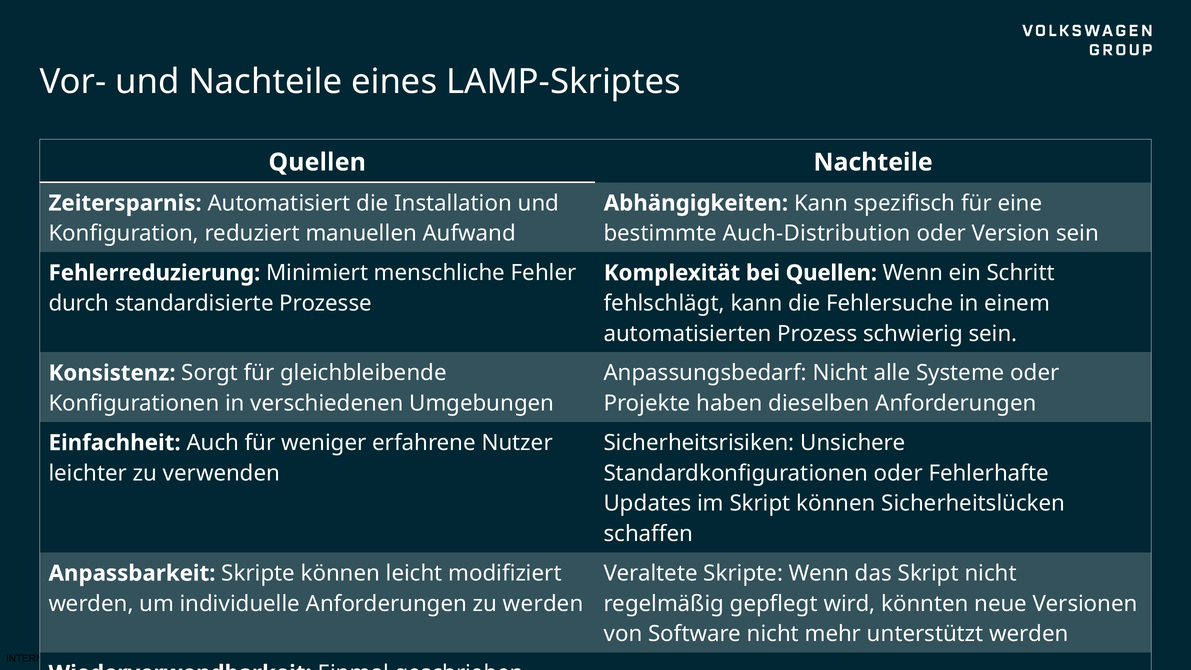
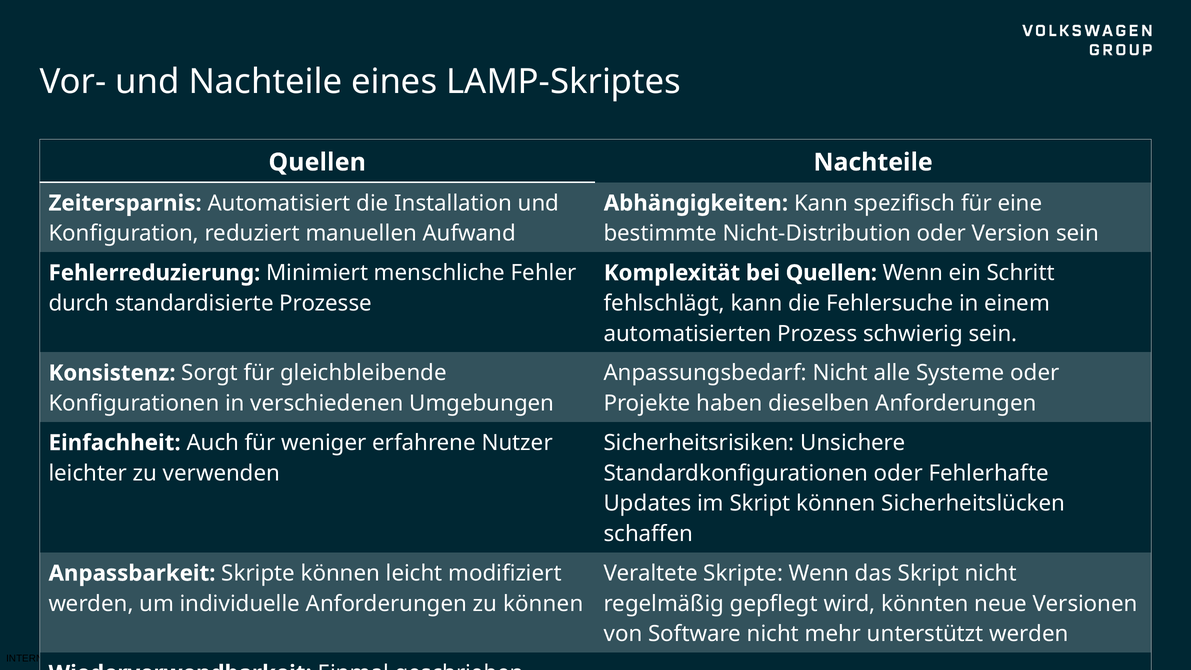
Auch-Distribution: Auch-Distribution -> Nicht-Distribution
zu werden: werden -> können
